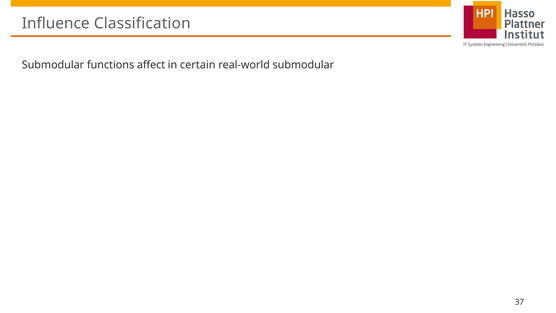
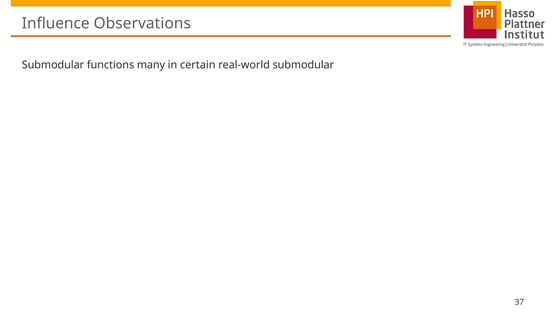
Classification: Classification -> Observations
affect: affect -> many
